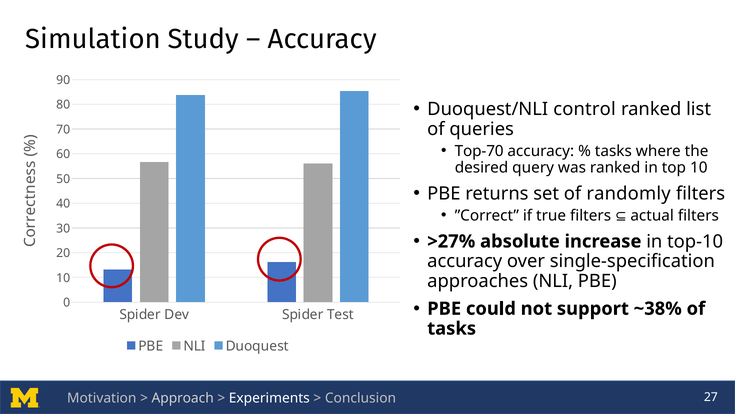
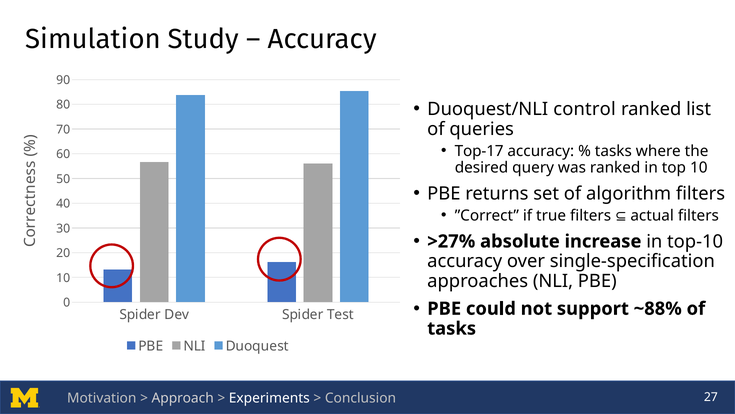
Top-70: Top-70 -> Top-17
randomly: randomly -> algorithm
~38%: ~38% -> ~88%
